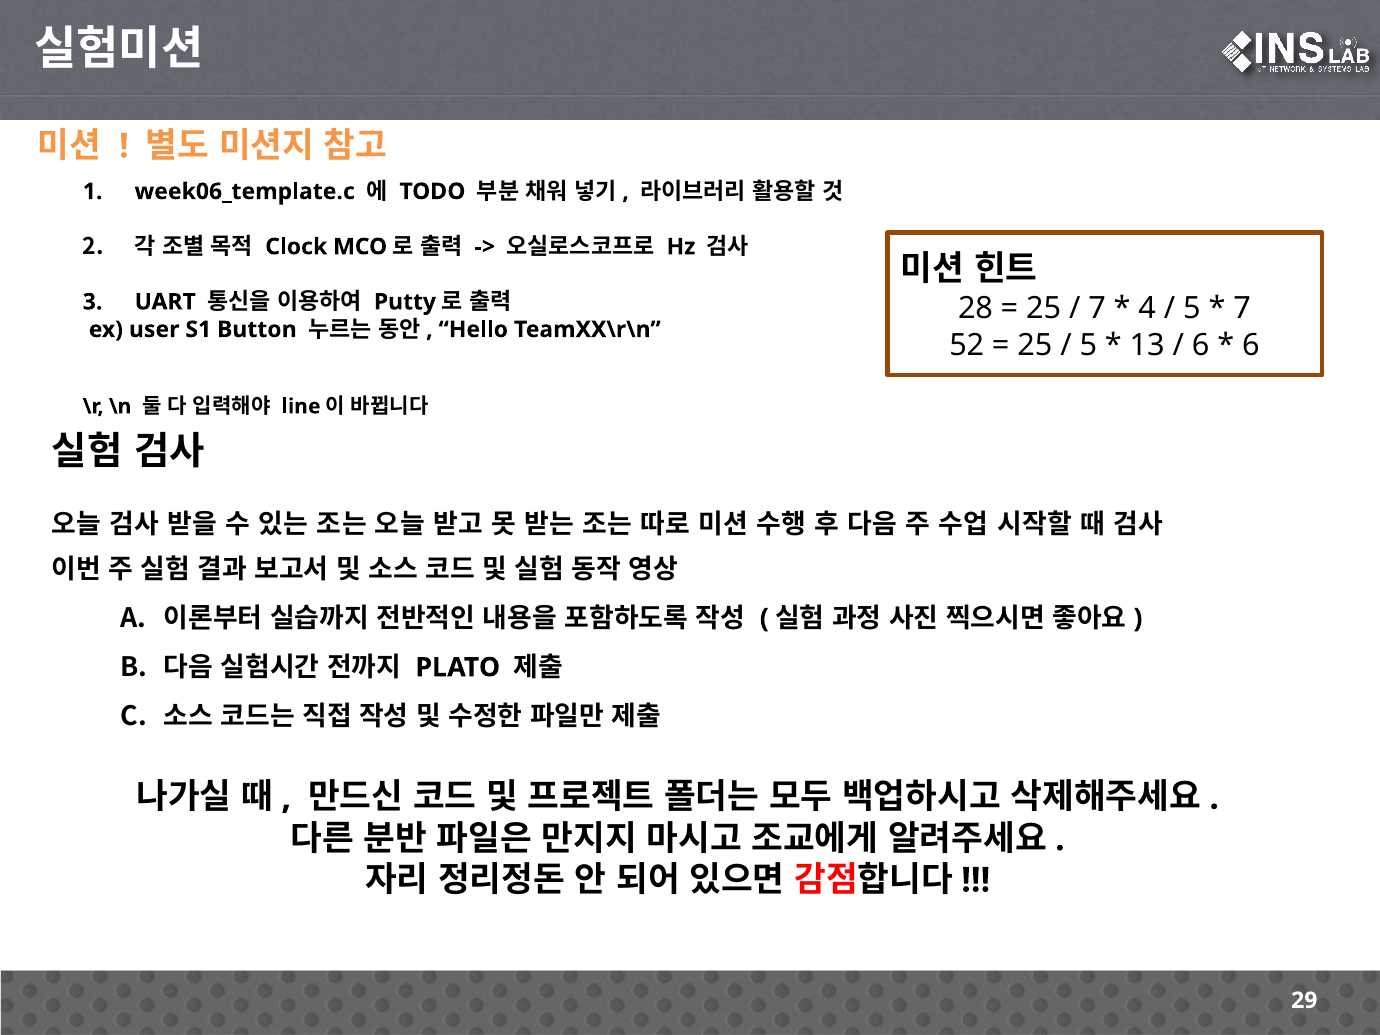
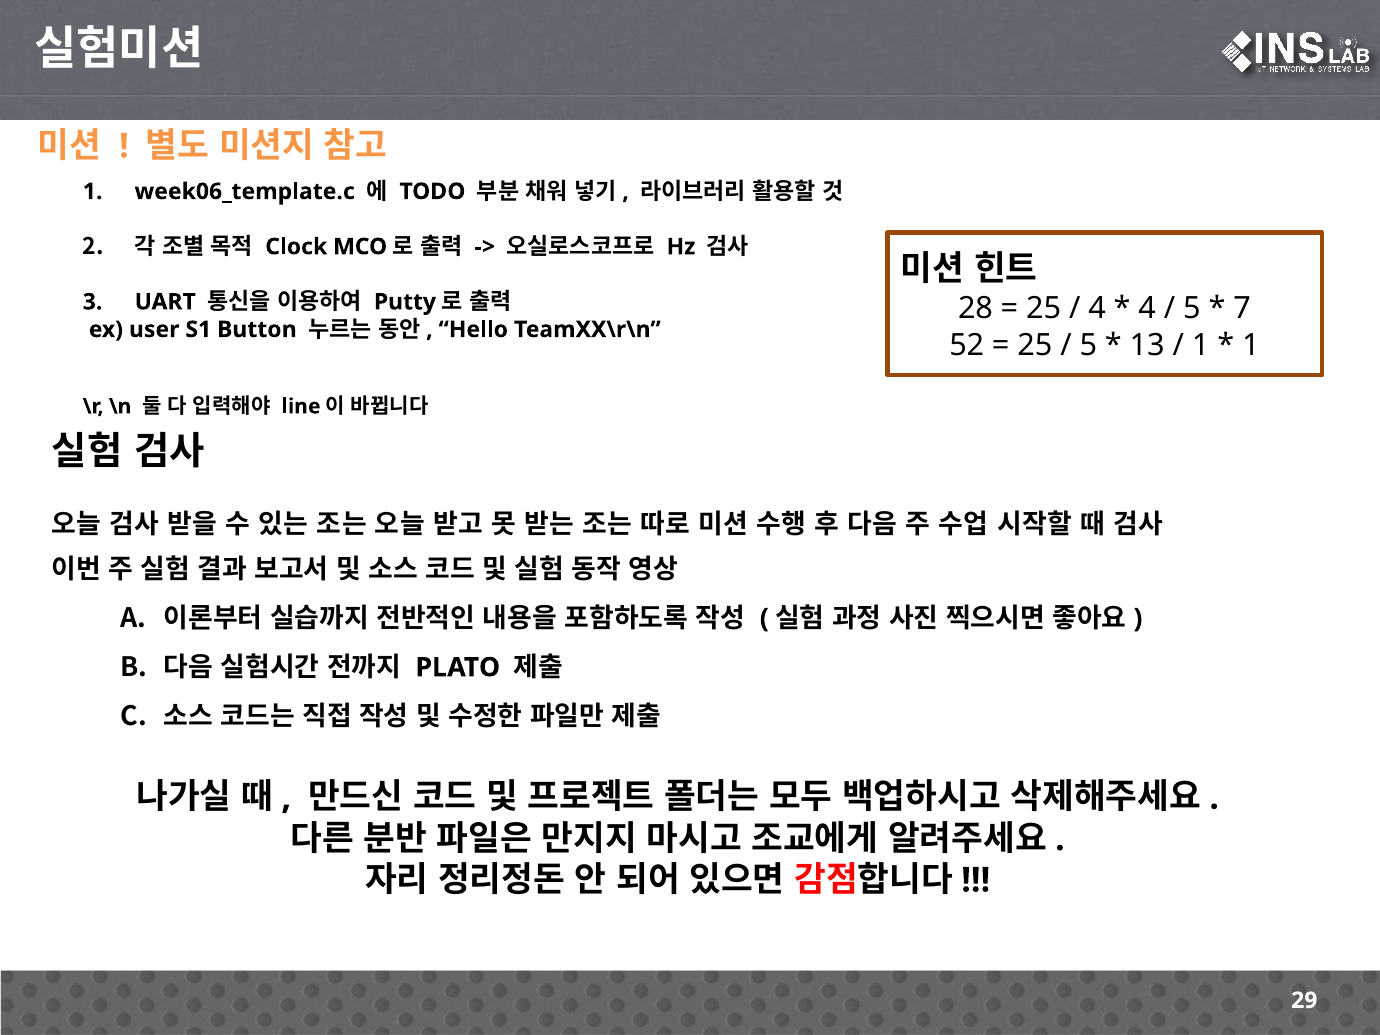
7 at (1097, 308): 7 -> 4
6 at (1201, 345): 6 -> 1
6 at (1251, 345): 6 -> 1
